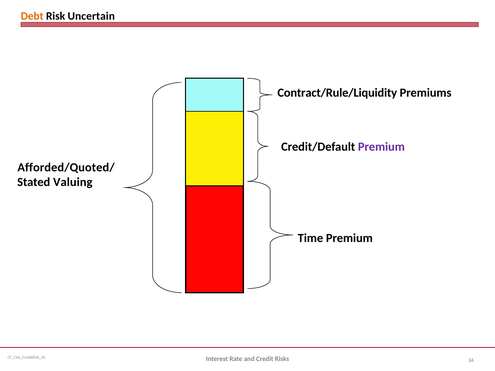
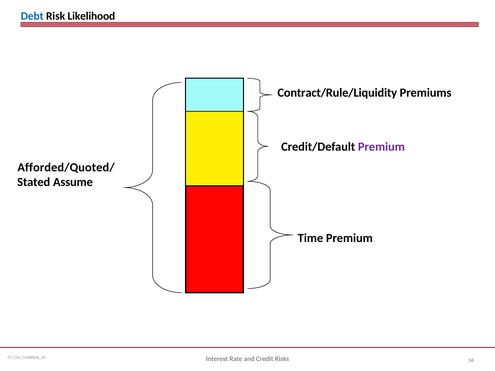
Debt colour: orange -> blue
Uncertain: Uncertain -> Likelihood
Valuing: Valuing -> Assume
